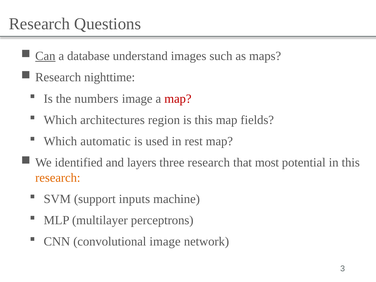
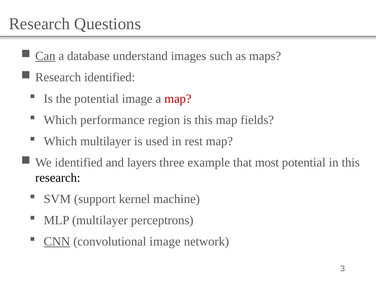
Research nighttime: nighttime -> identified
the numbers: numbers -> potential
architectures: architectures -> performance
Which automatic: automatic -> multilayer
three research: research -> example
research at (58, 178) colour: orange -> black
inputs: inputs -> kernel
CNN underline: none -> present
